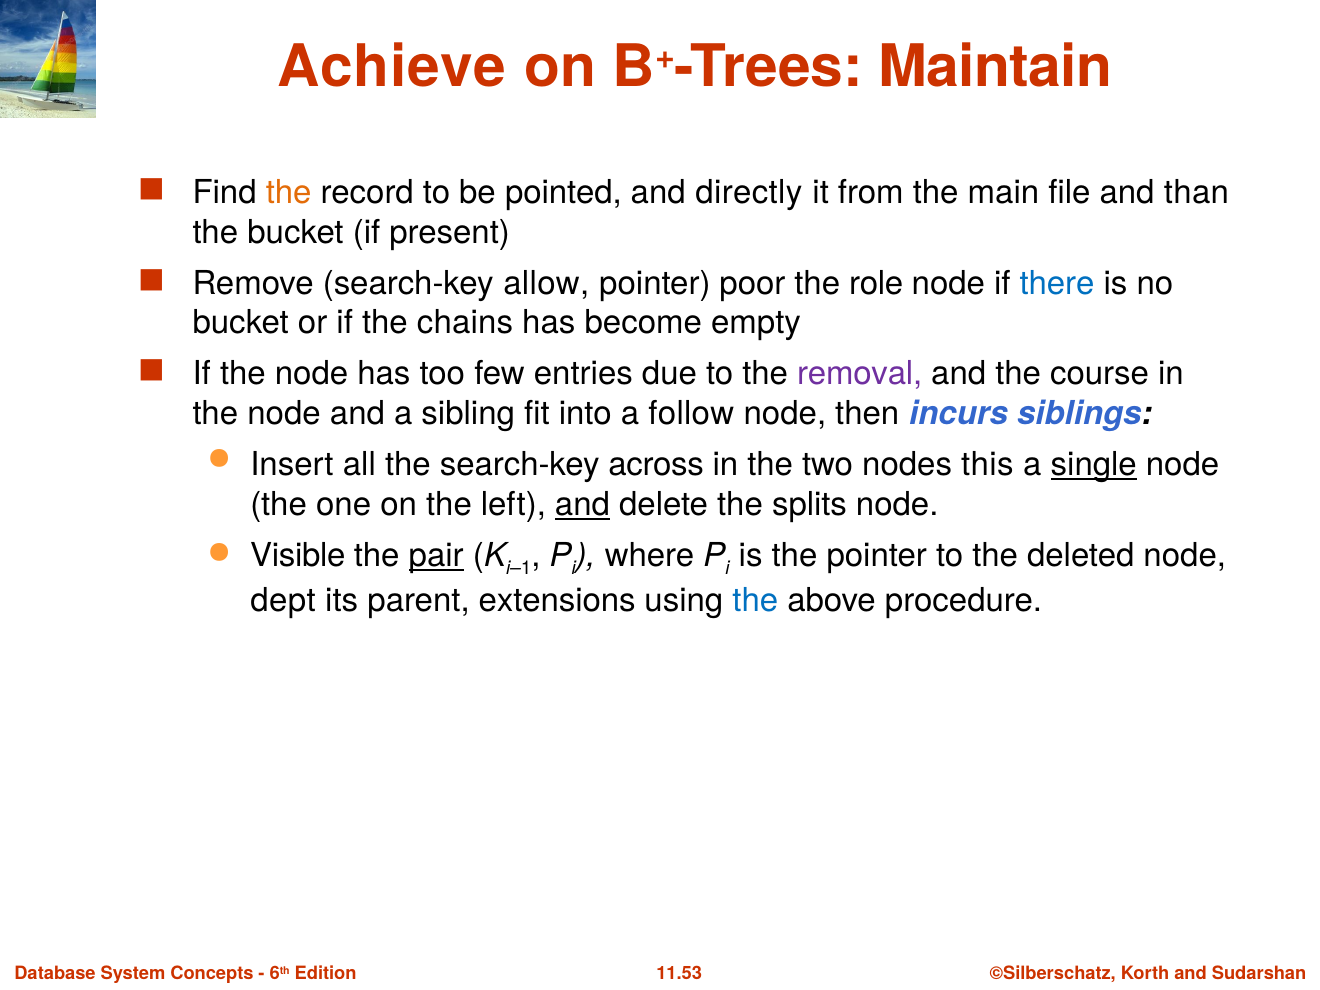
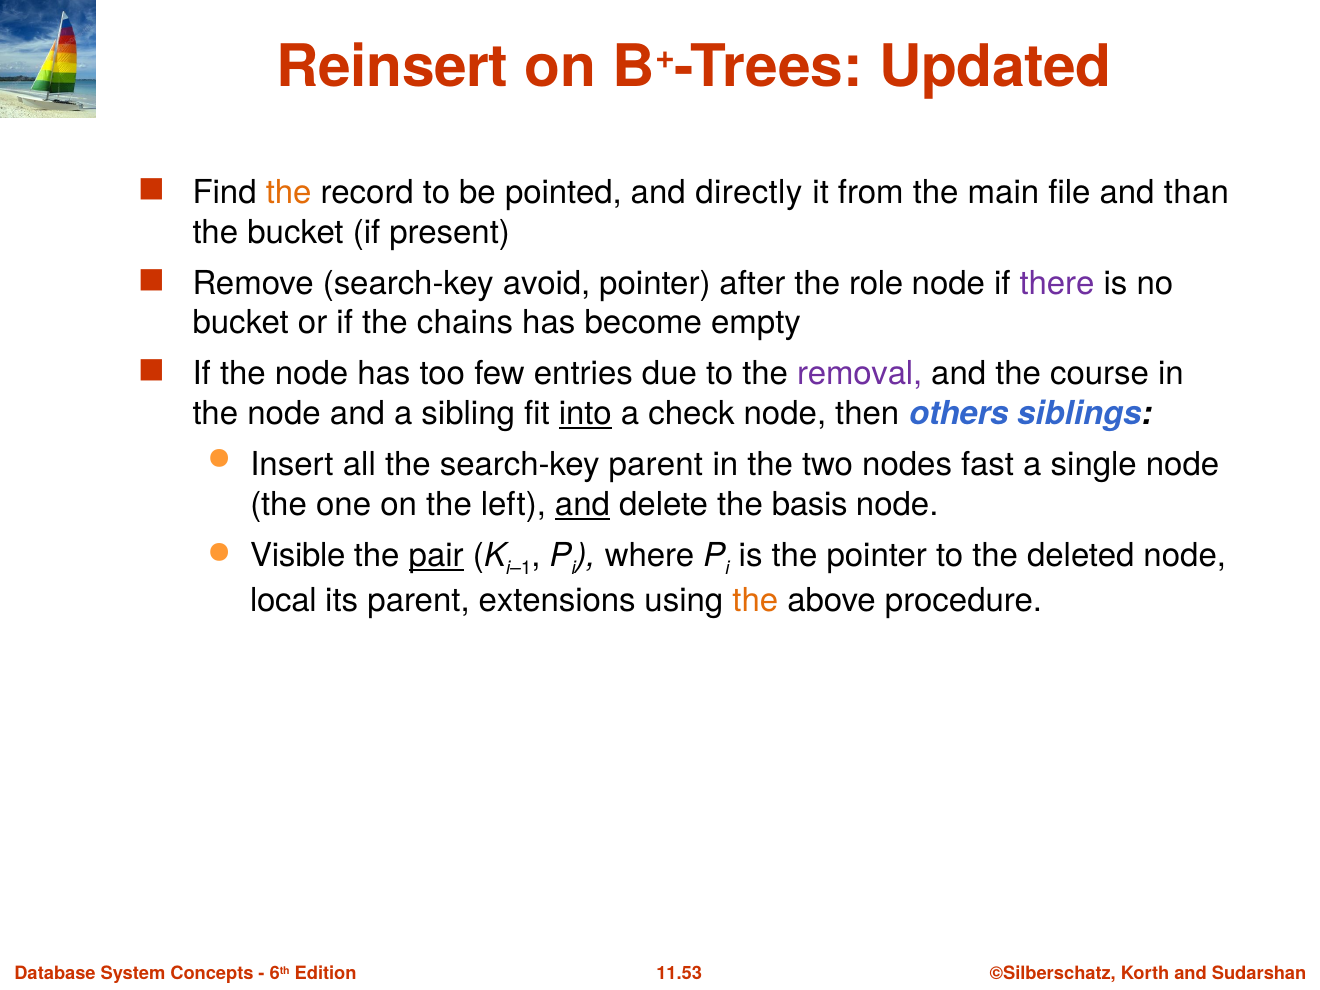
Achieve: Achieve -> Reinsert
Maintain: Maintain -> Updated
allow: allow -> avoid
poor: poor -> after
there colour: blue -> purple
into underline: none -> present
follow: follow -> check
incurs: incurs -> others
search-key across: across -> parent
this: this -> fast
single underline: present -> none
splits: splits -> basis
dept: dept -> local
the at (755, 601) colour: blue -> orange
